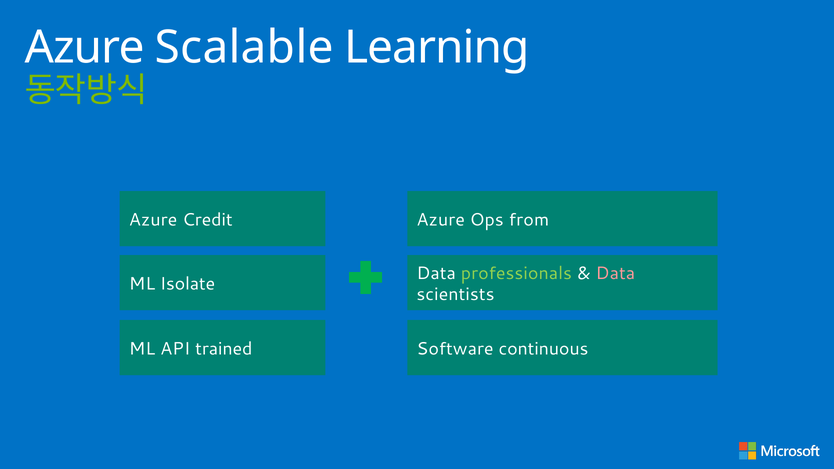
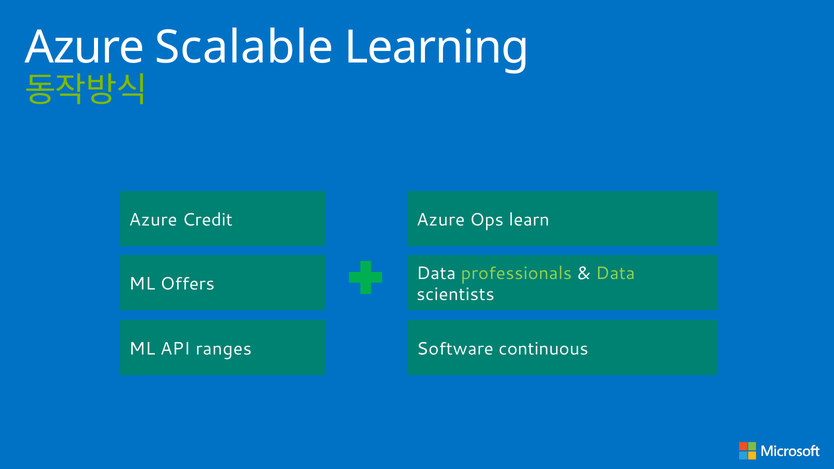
from: from -> learn
Data at (615, 273) colour: pink -> light green
Isolate: Isolate -> Offers
trained: trained -> ranges
